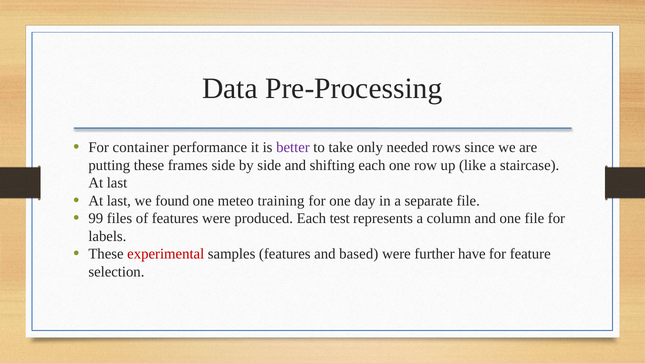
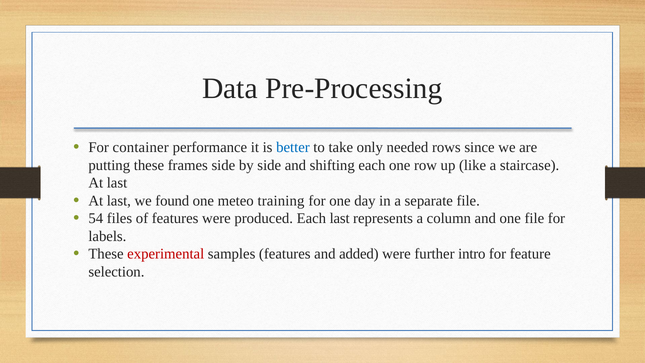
better colour: purple -> blue
99: 99 -> 54
Each test: test -> last
based: based -> added
have: have -> intro
